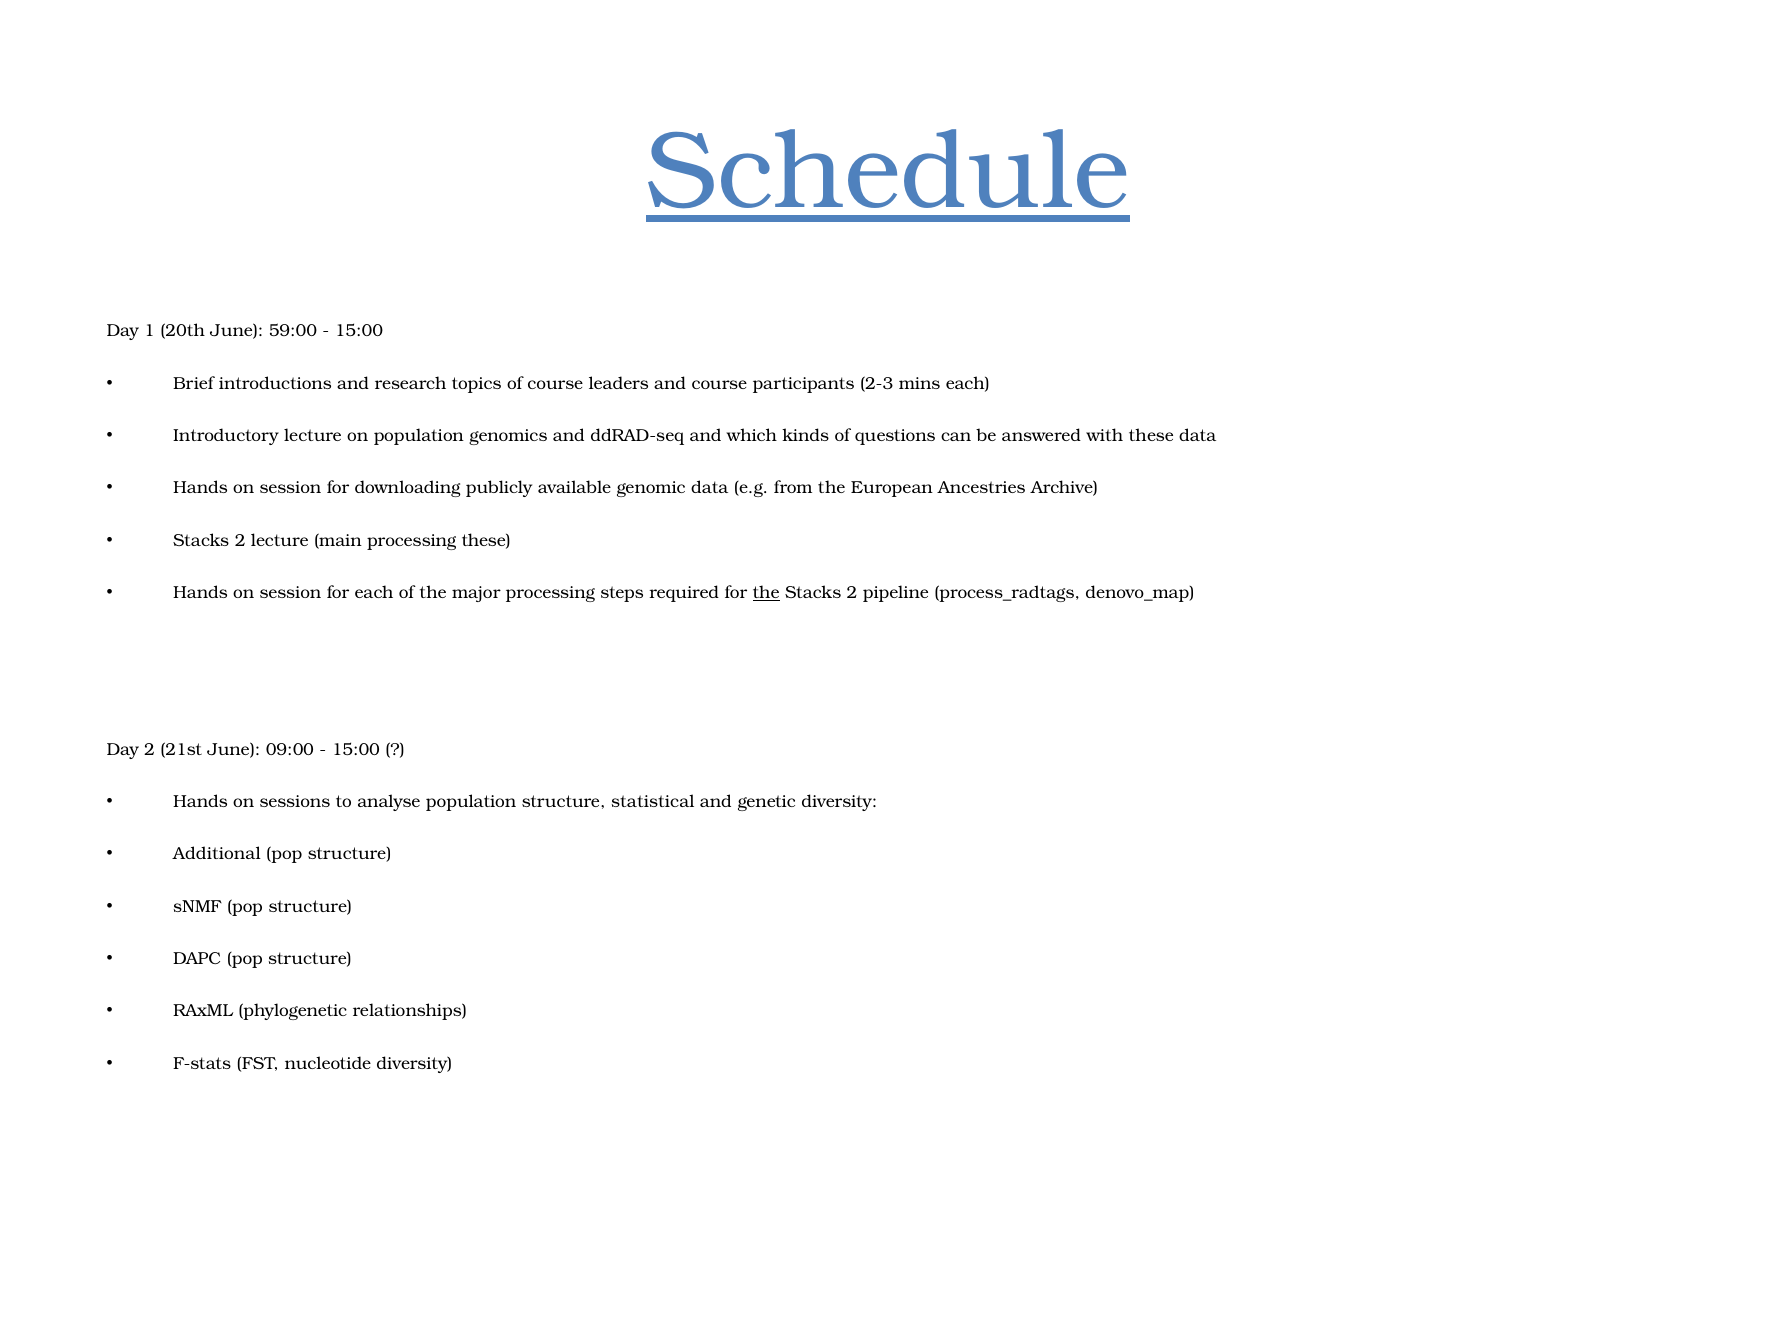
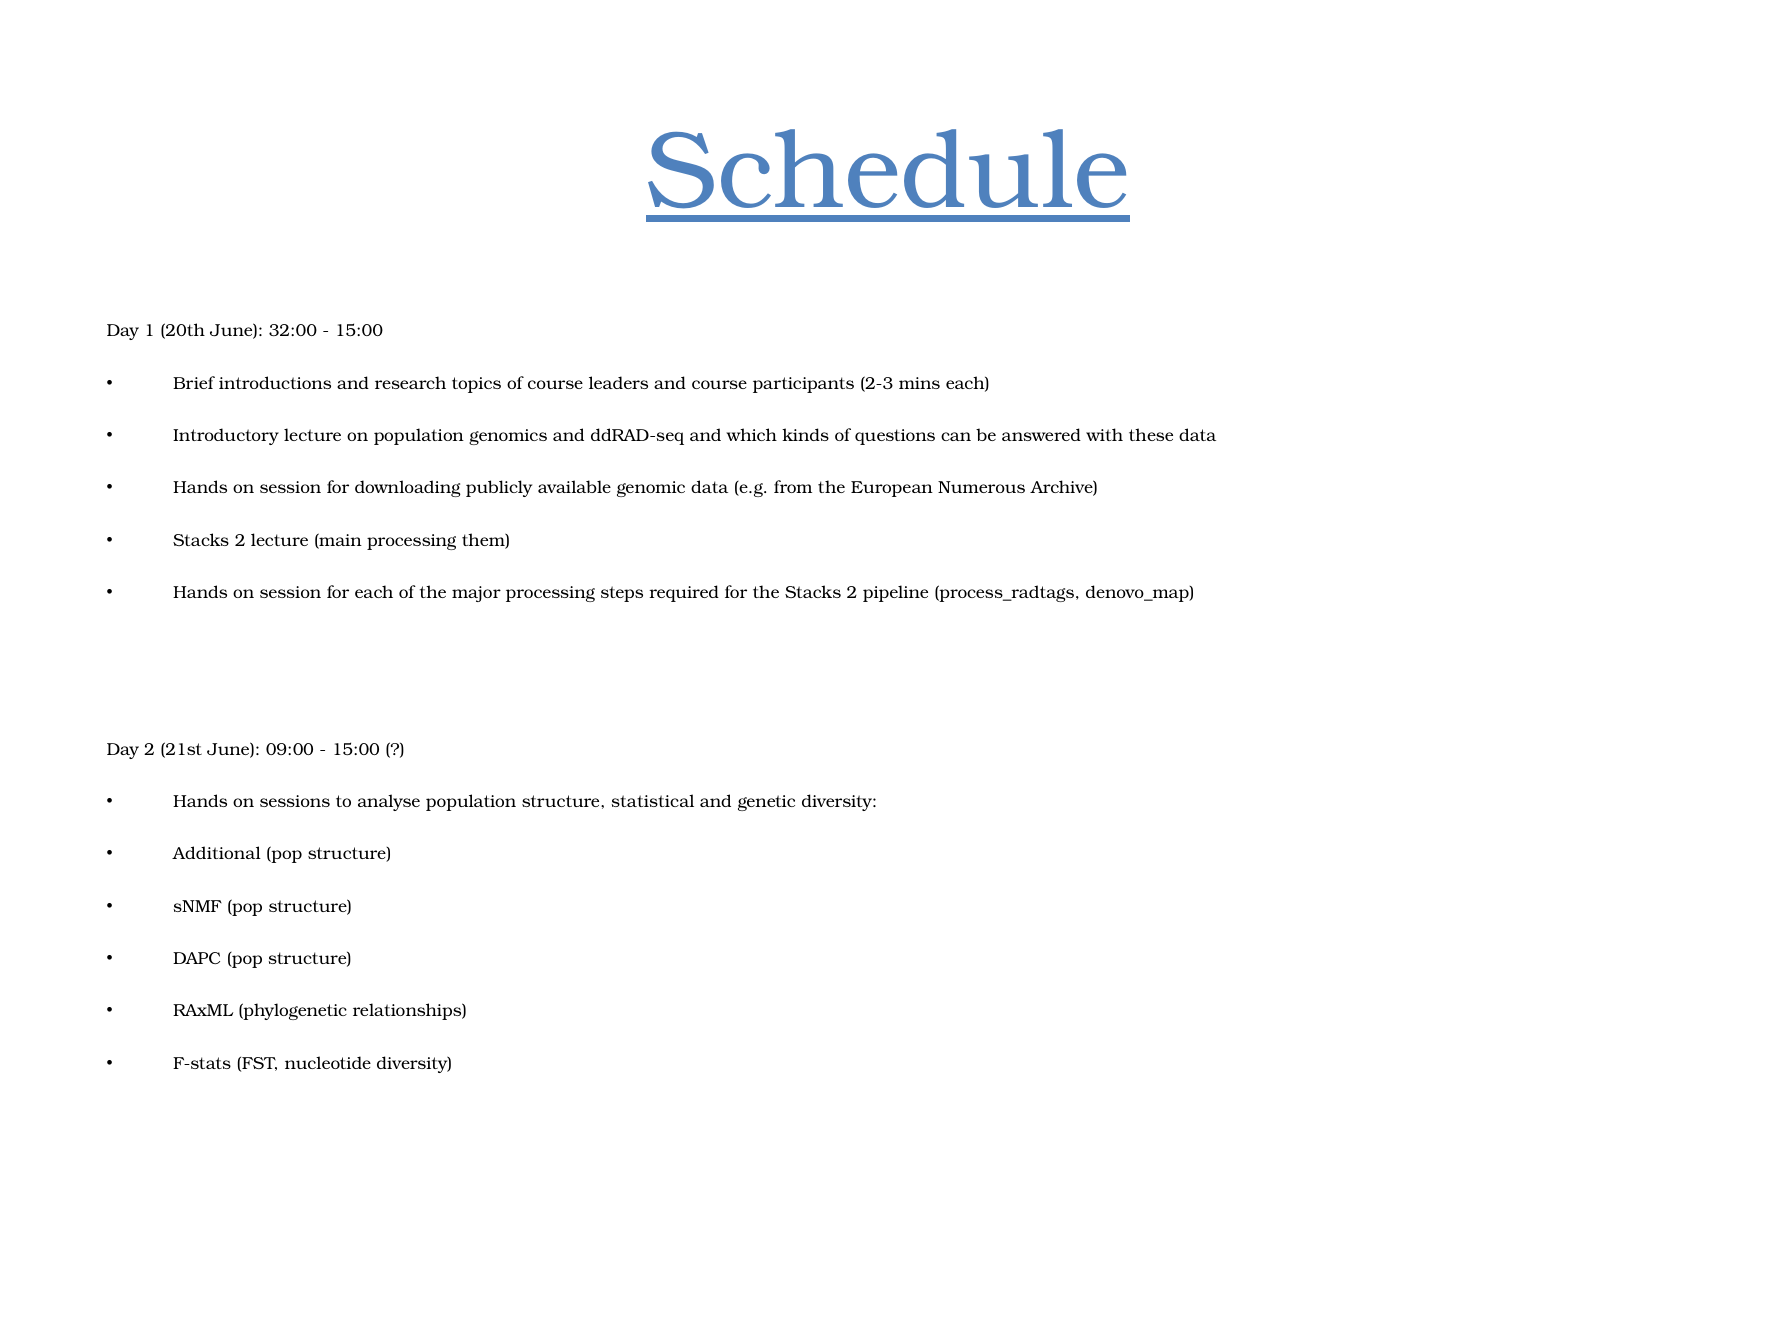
59:00: 59:00 -> 32:00
Ancestries: Ancestries -> Numerous
processing these: these -> them
the at (766, 593) underline: present -> none
